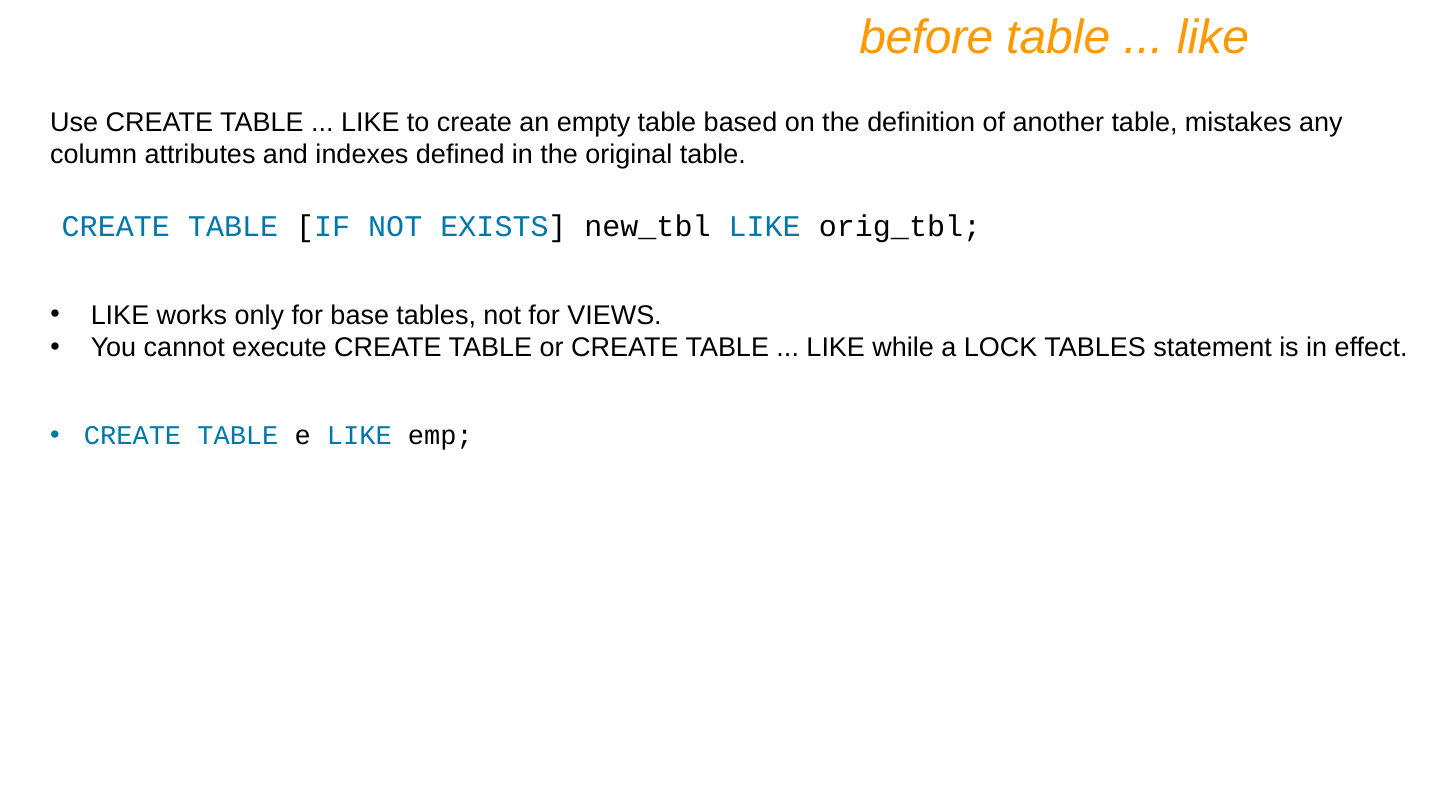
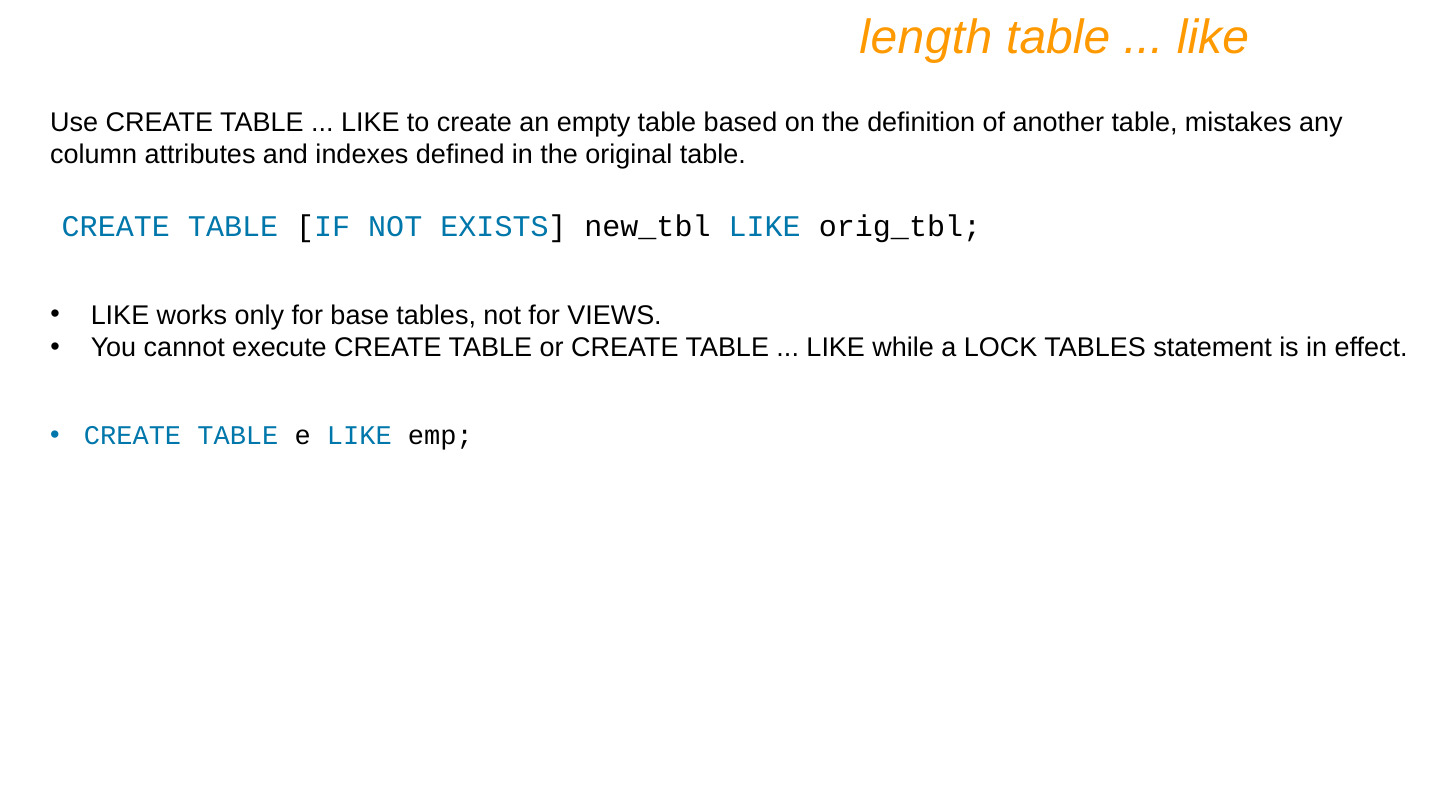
before: before -> length
